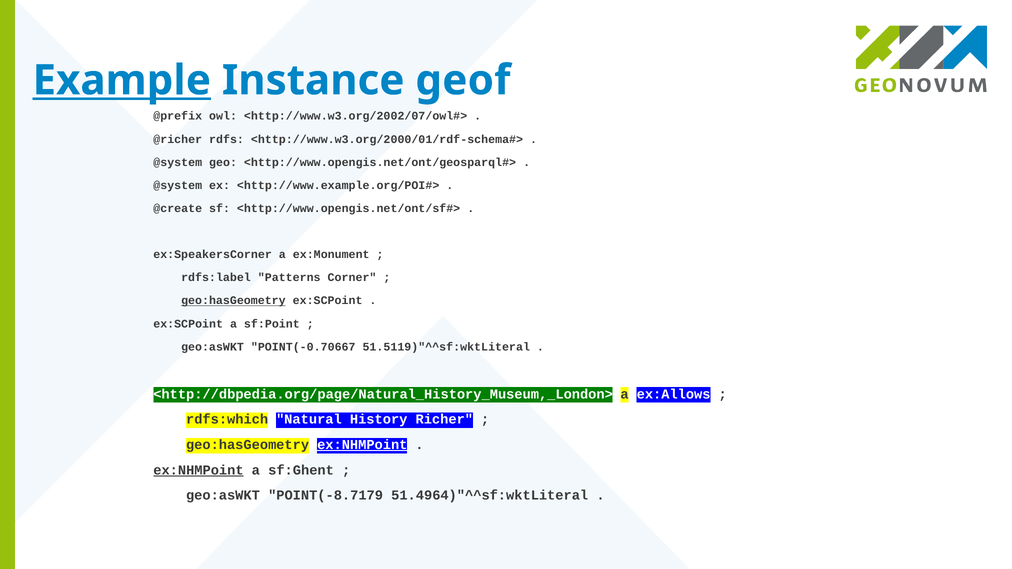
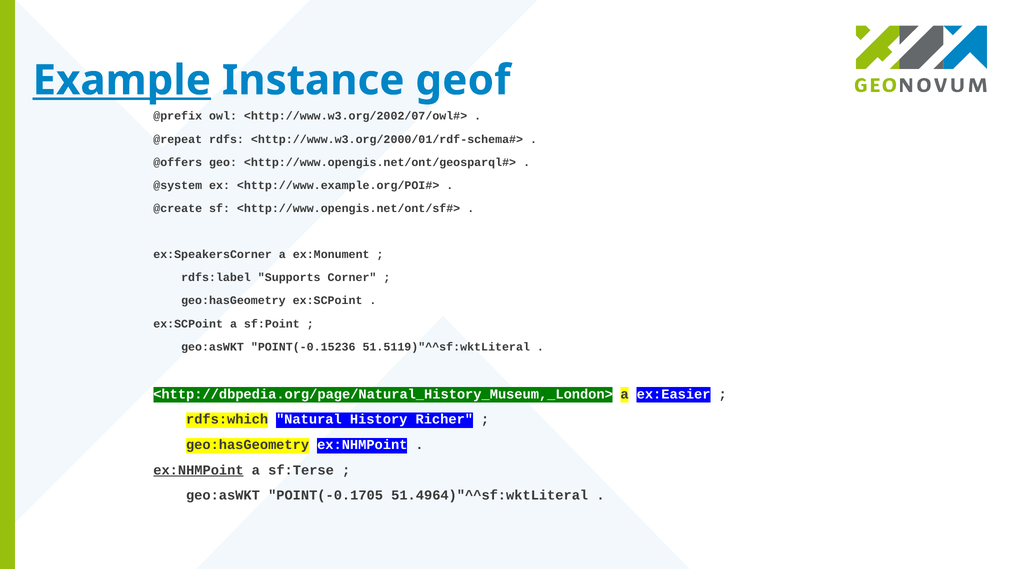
@richer: @richer -> @repeat
@system at (178, 162): @system -> @offers
Patterns: Patterns -> Supports
geo:hasGeometry at (233, 301) underline: present -> none
POINT(-0.70667: POINT(-0.70667 -> POINT(-0.15236
ex:Allows: ex:Allows -> ex:Easier
ex:NHMPoint at (362, 445) underline: present -> none
sf:Ghent: sf:Ghent -> sf:Terse
POINT(-8.7179: POINT(-8.7179 -> POINT(-0.1705
